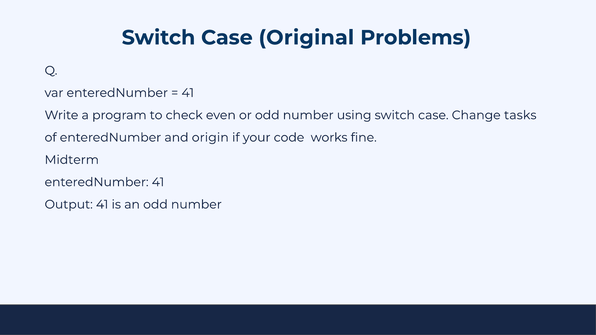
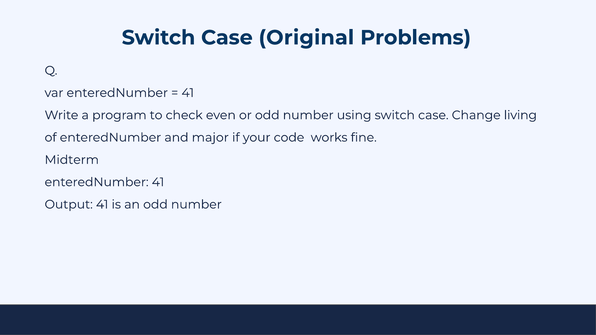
tasks: tasks -> living
origin: origin -> major
